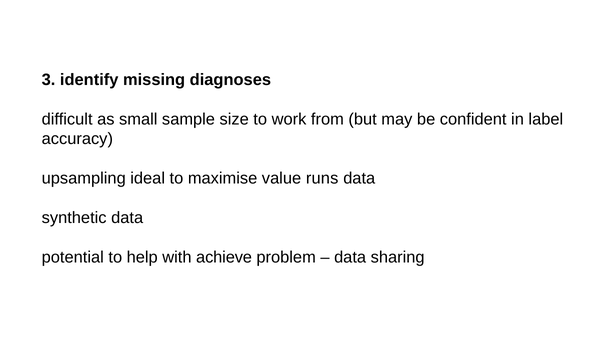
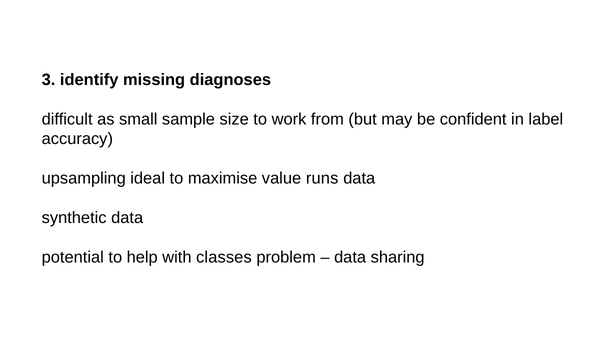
achieve: achieve -> classes
